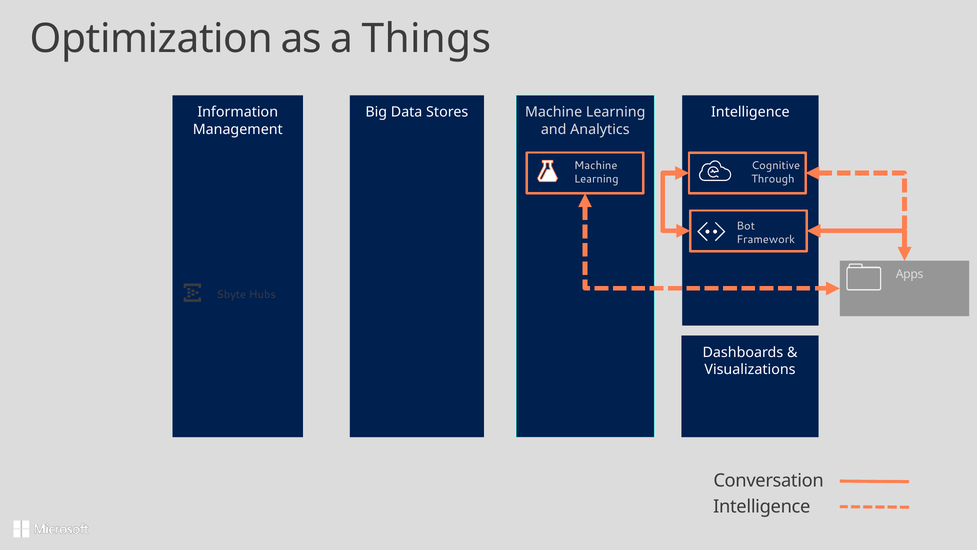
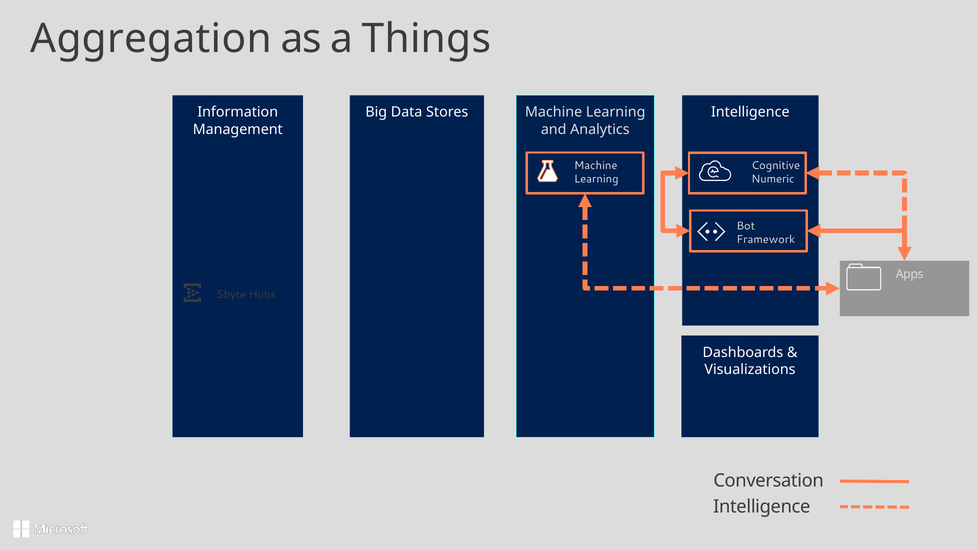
Optimization: Optimization -> Aggregation
Through: Through -> Numeric
